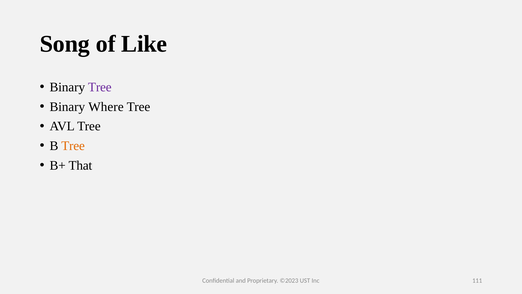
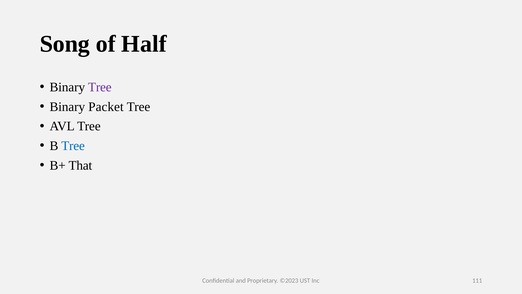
Like: Like -> Half
Where: Where -> Packet
Tree at (73, 146) colour: orange -> blue
